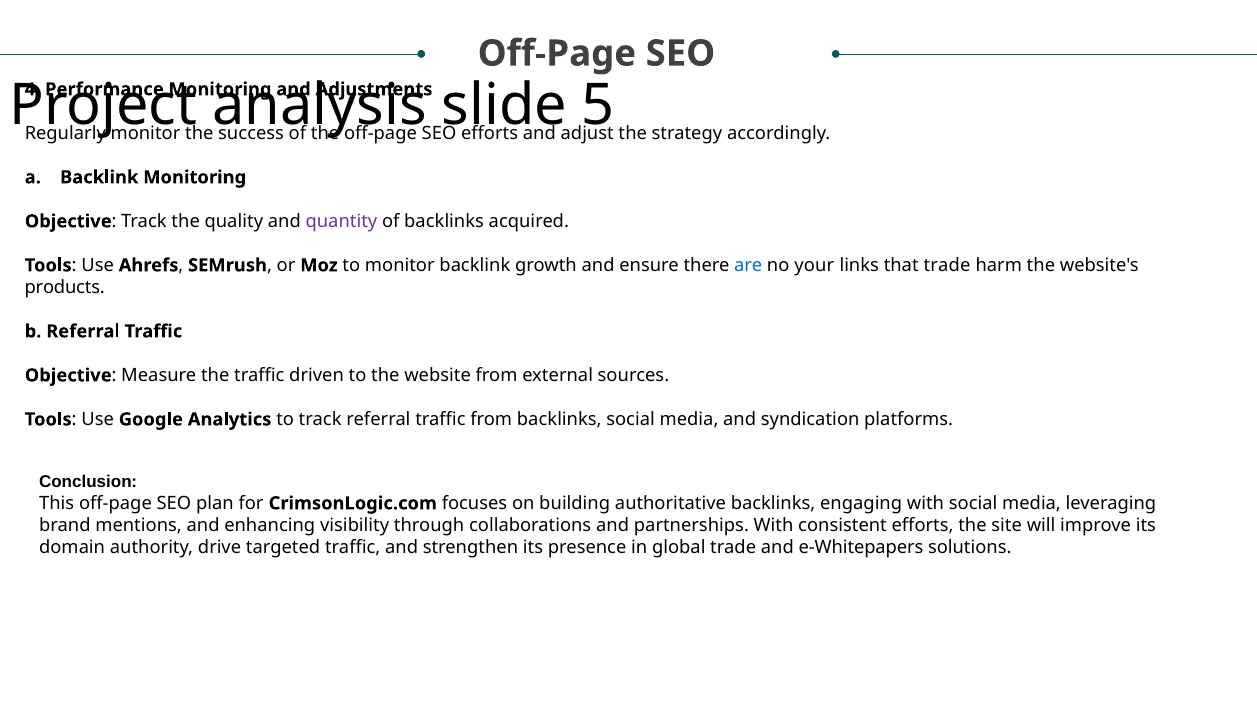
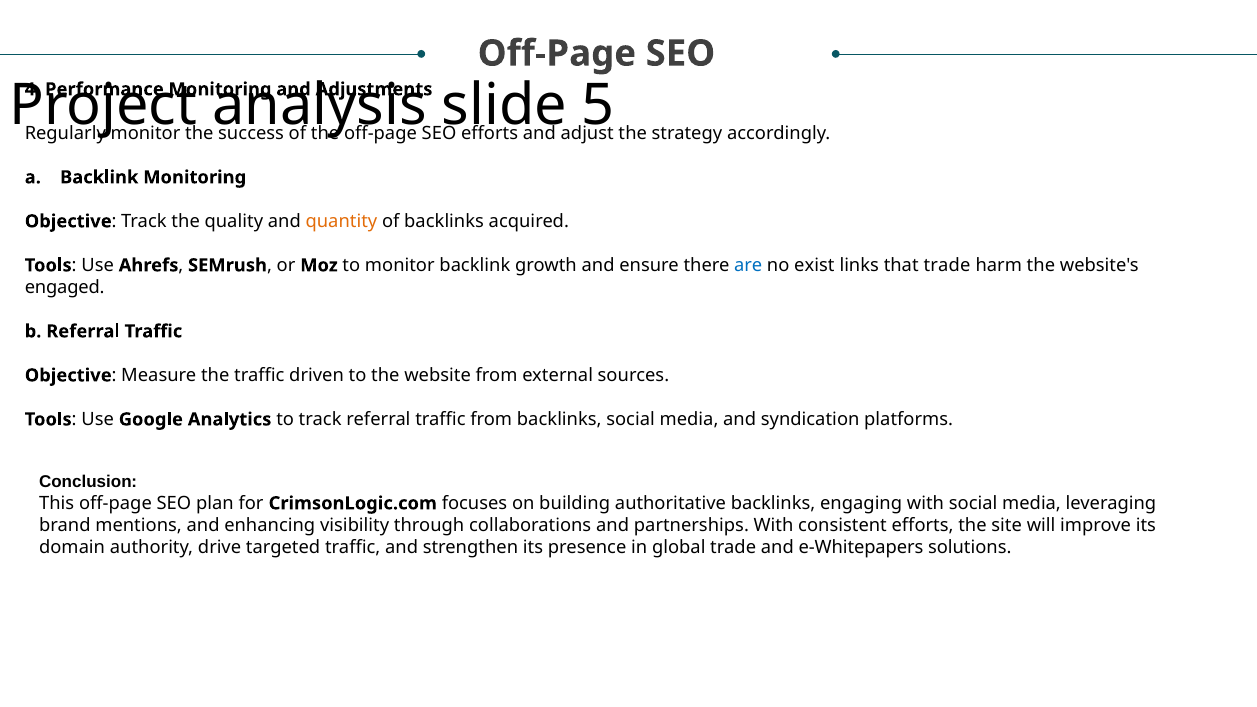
quantity colour: purple -> orange
your: your -> exist
products: products -> engaged
